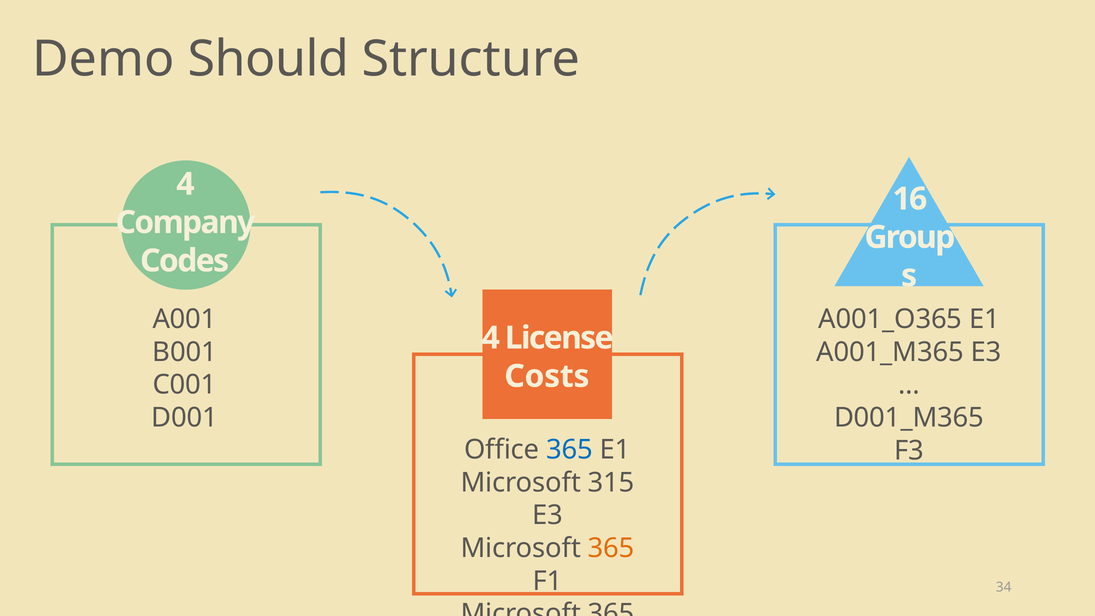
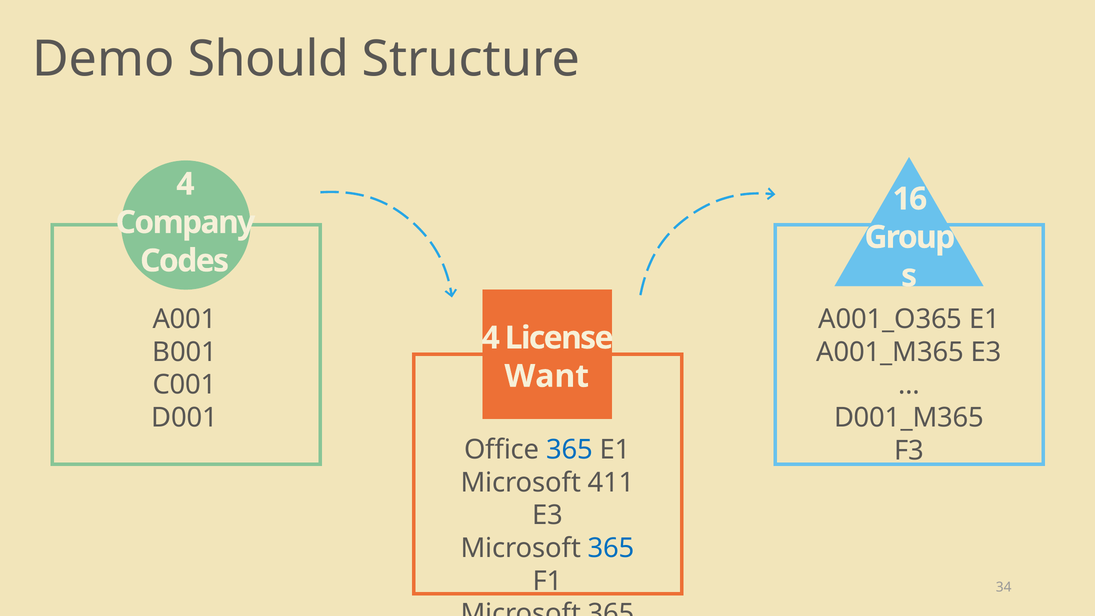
Costs: Costs -> Want
315: 315 -> 411
365 at (611, 548) colour: orange -> blue
